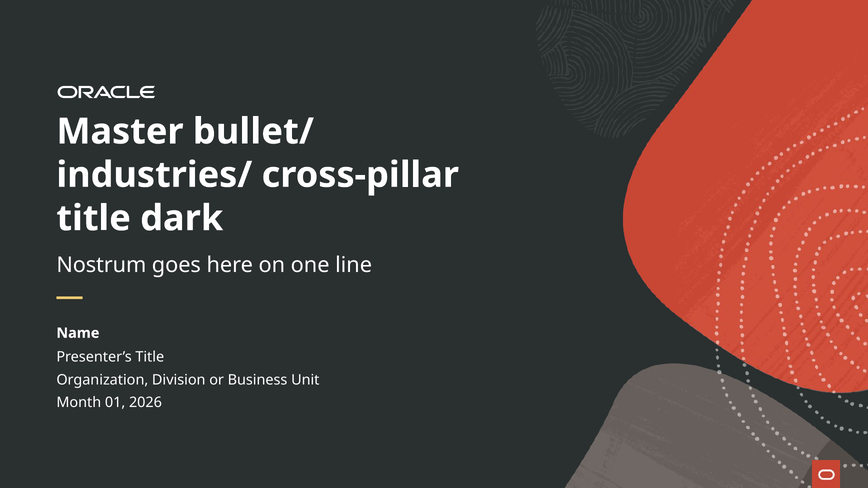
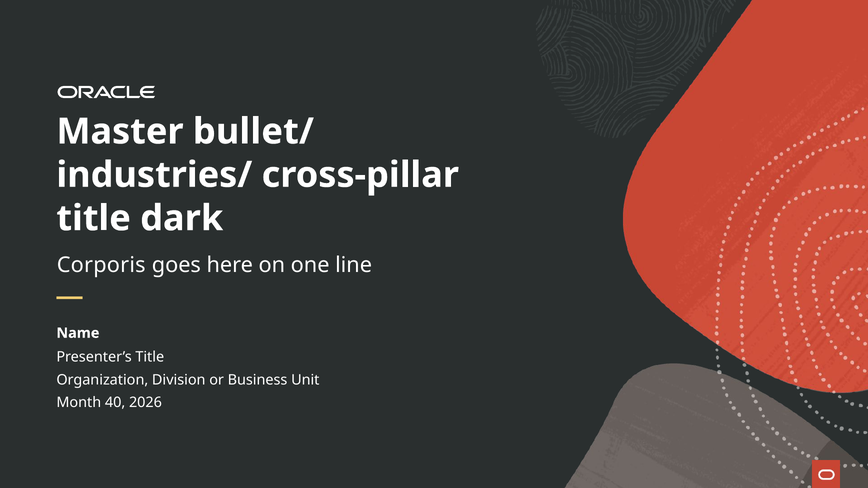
Nostrum: Nostrum -> Corporis
01: 01 -> 40
